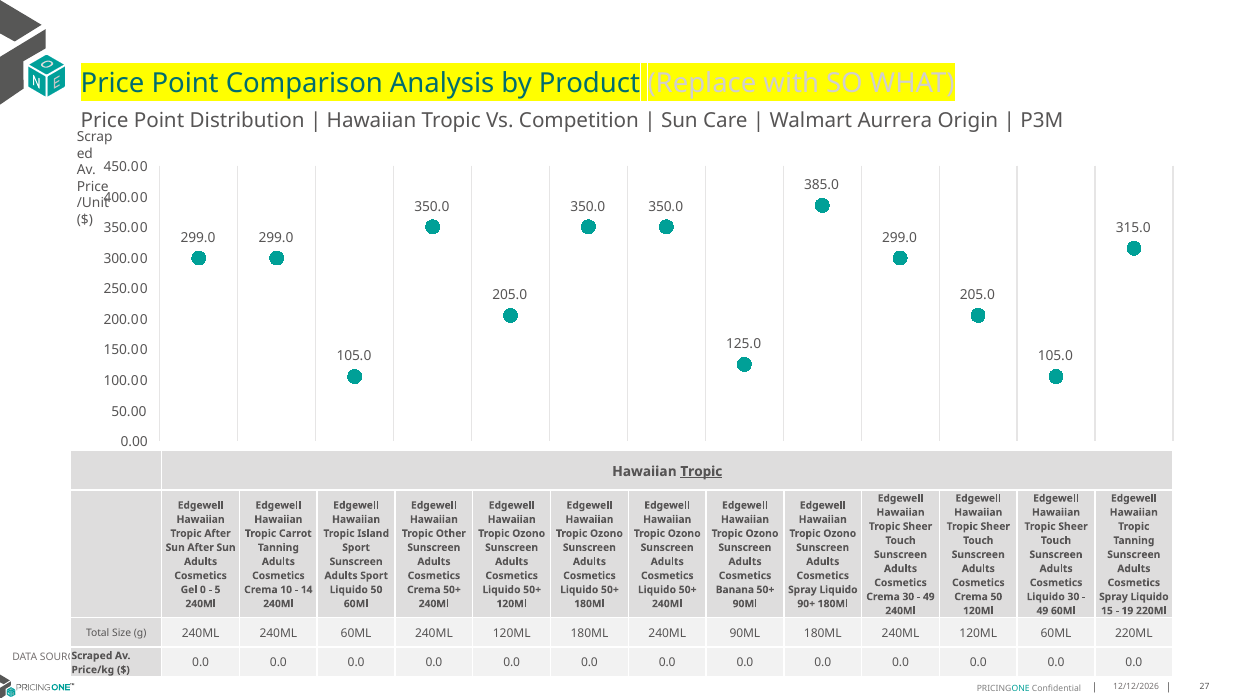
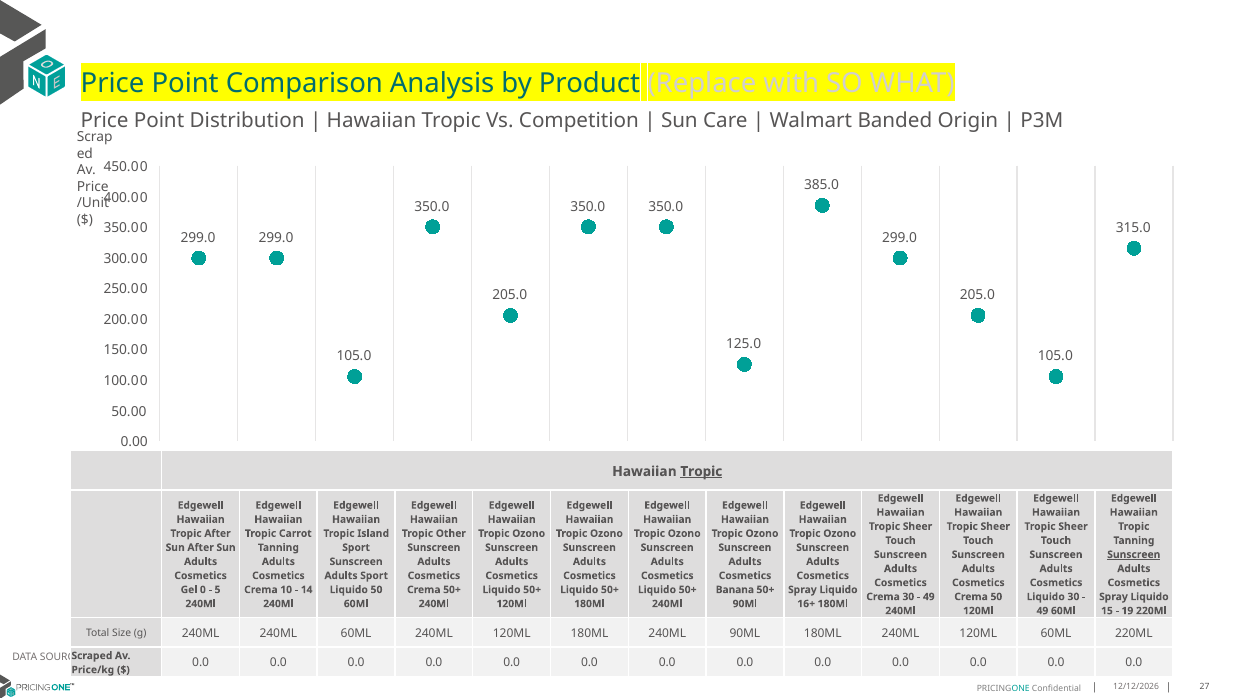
Aurrera: Aurrera -> Banded
Sunscreen at (1134, 554) underline: none -> present
90+: 90+ -> 16+
